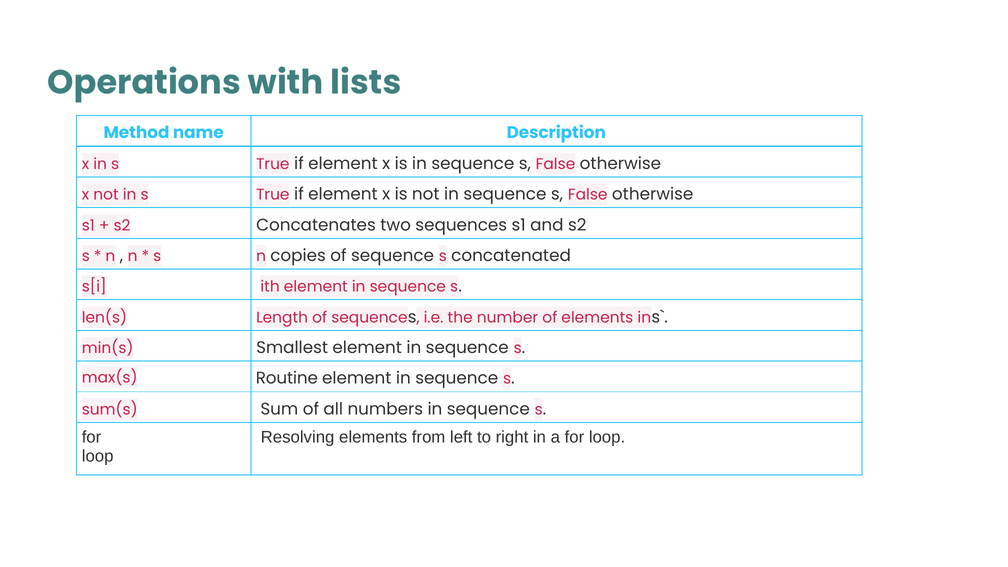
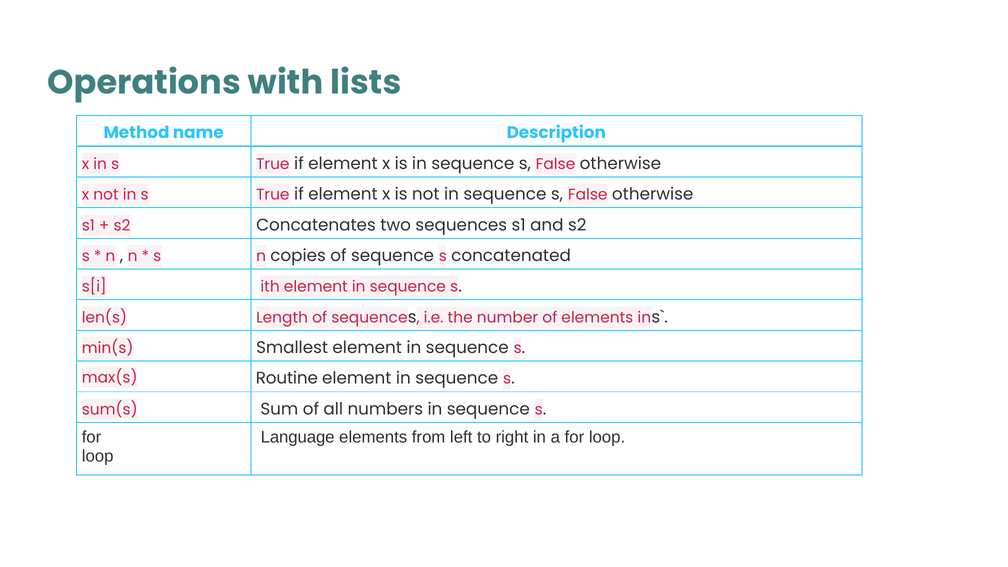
Resolving: Resolving -> Language
